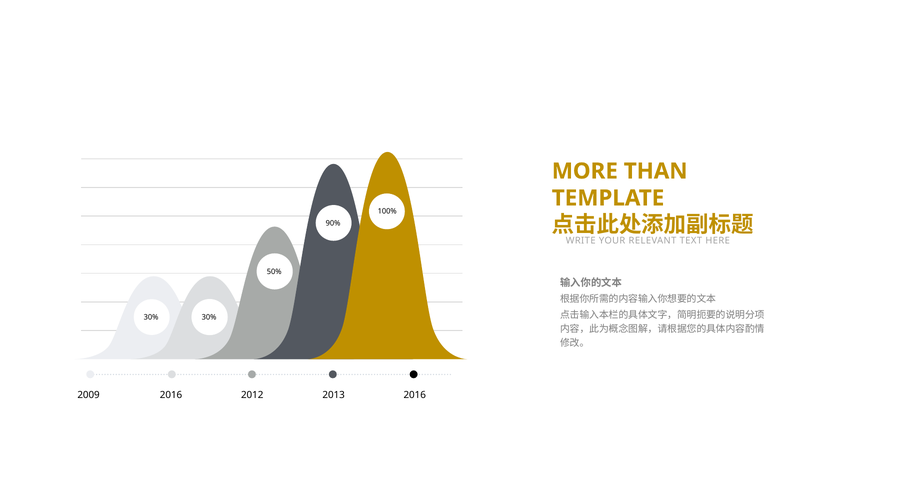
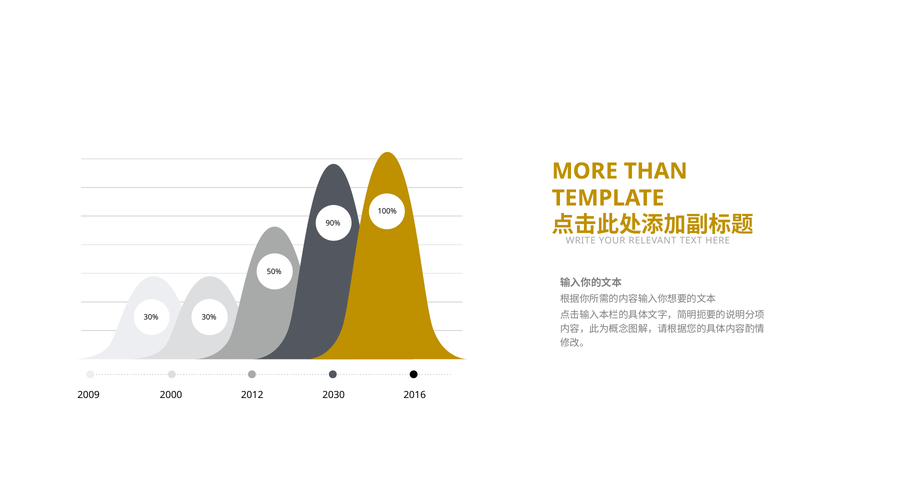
2009 2016: 2016 -> 2000
2013: 2013 -> 2030
